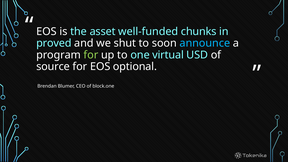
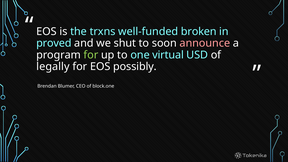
asset: asset -> trxns
chunks: chunks -> broken
announce colour: light blue -> pink
source: source -> legally
optional: optional -> possibly
